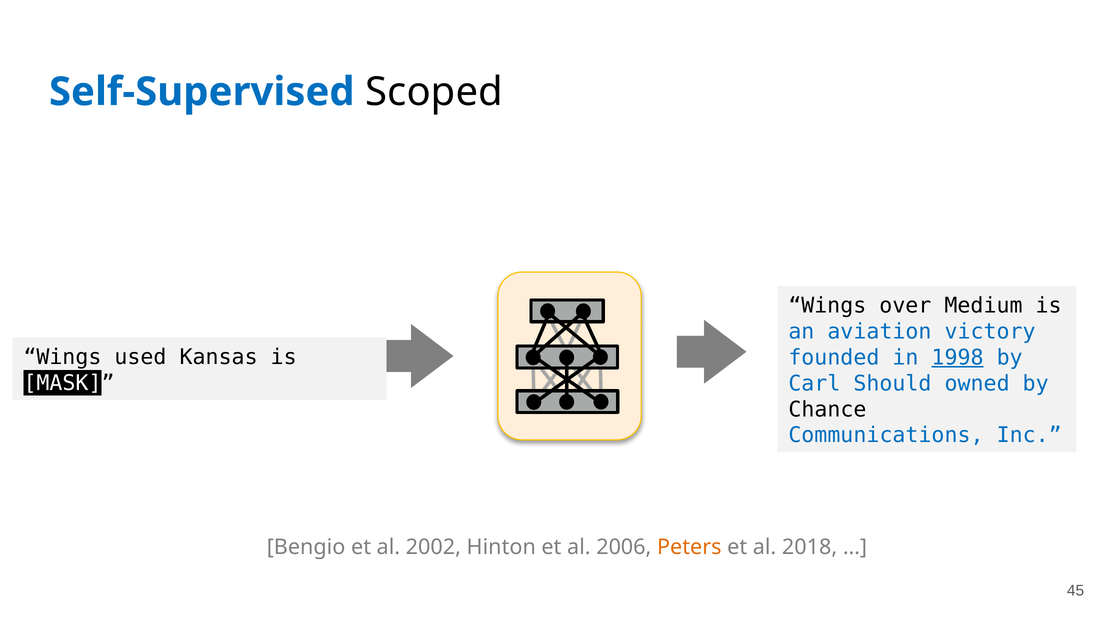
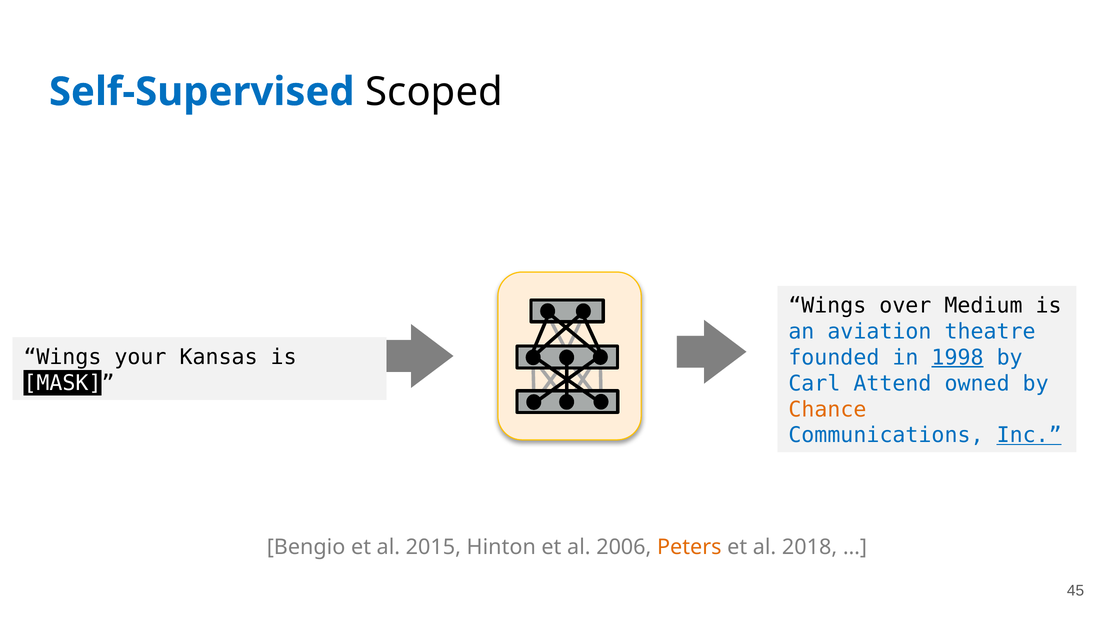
victory: victory -> theatre
used: used -> your
Should: Should -> Attend
Chance colour: black -> orange
Inc underline: none -> present
2002: 2002 -> 2015
